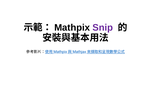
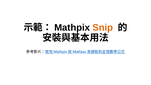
Snip colour: purple -> orange
